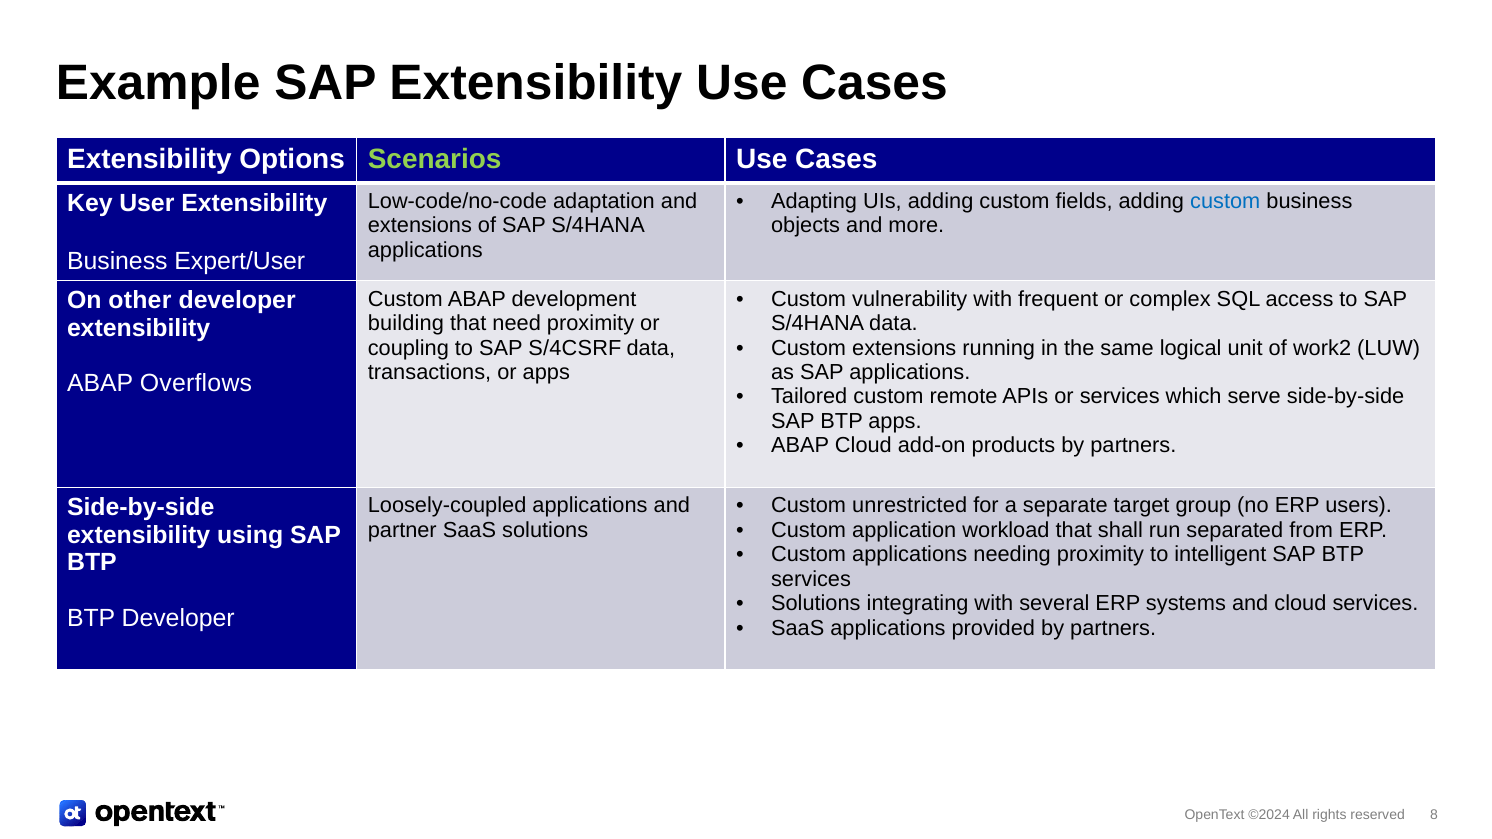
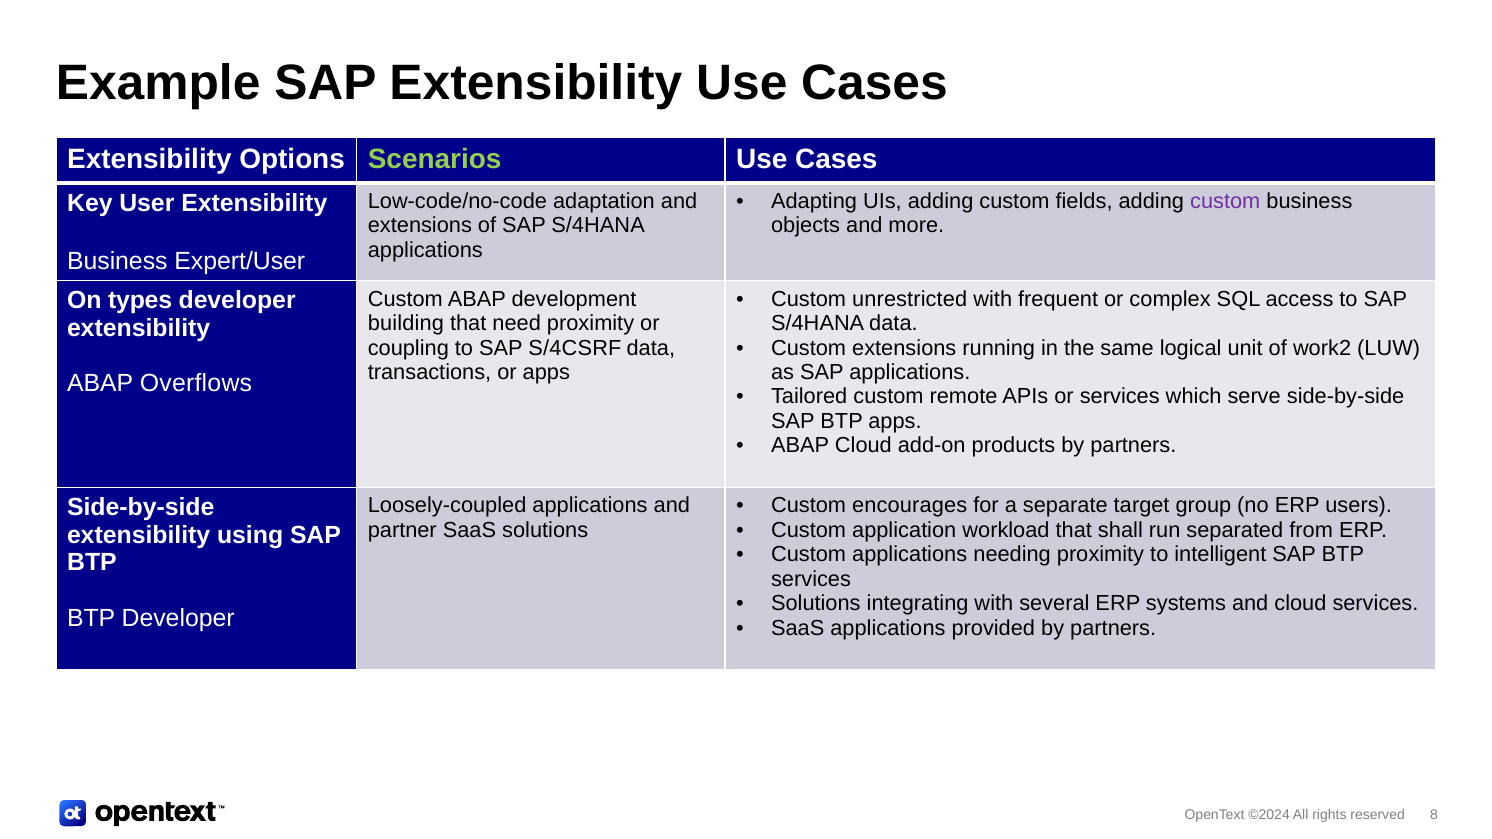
custom at (1225, 201) colour: blue -> purple
vulnerability: vulnerability -> unrestricted
other: other -> types
unrestricted: unrestricted -> encourages
